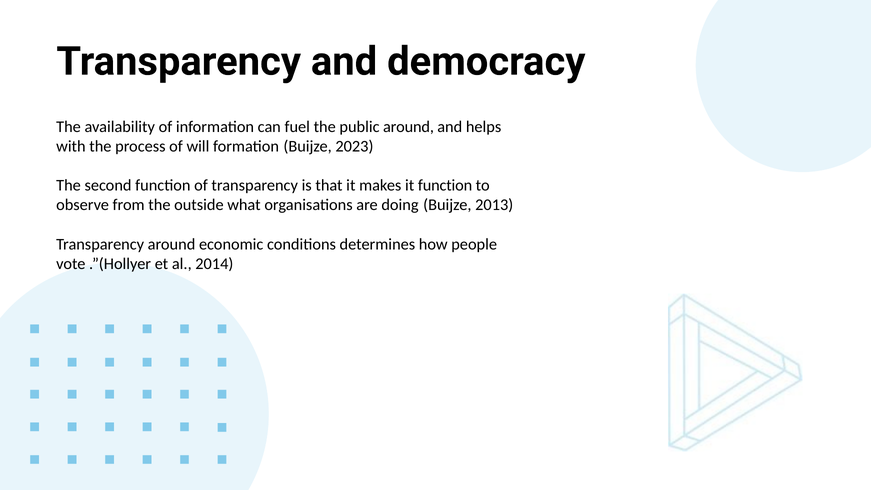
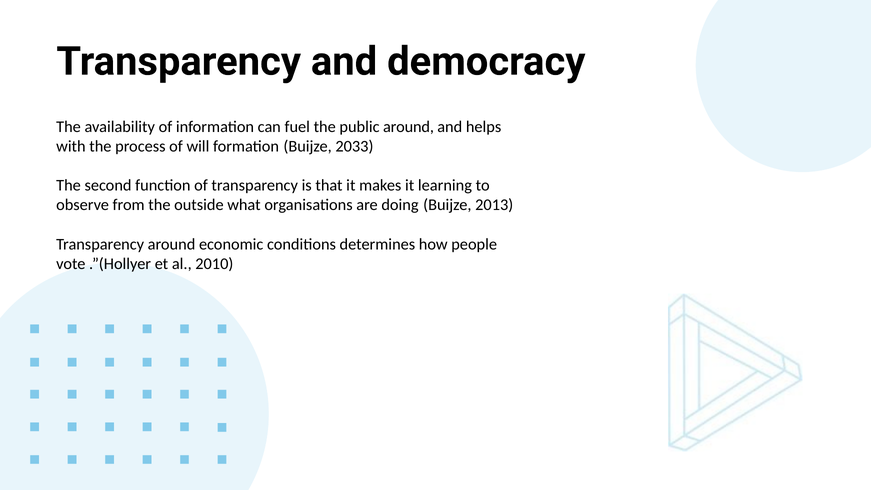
2023: 2023 -> 2033
it function: function -> learning
2014: 2014 -> 2010
